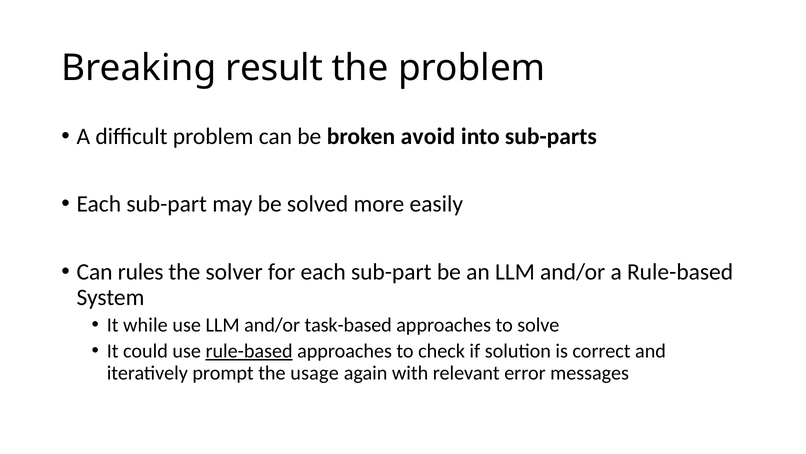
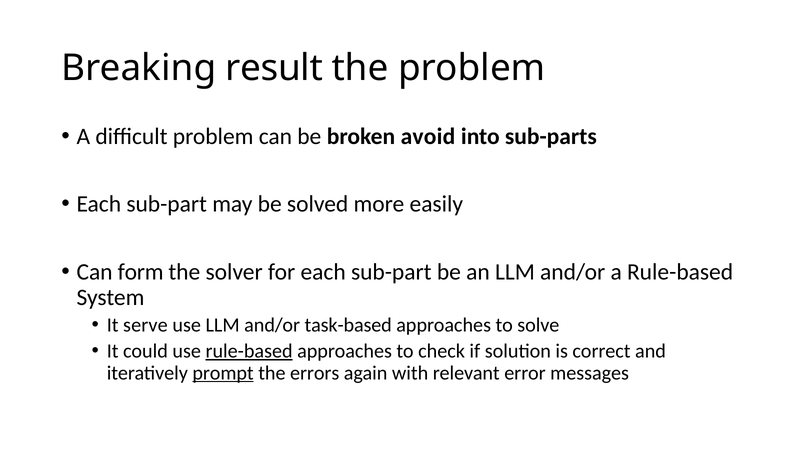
rules: rules -> form
while: while -> serve
prompt underline: none -> present
usage: usage -> errors
